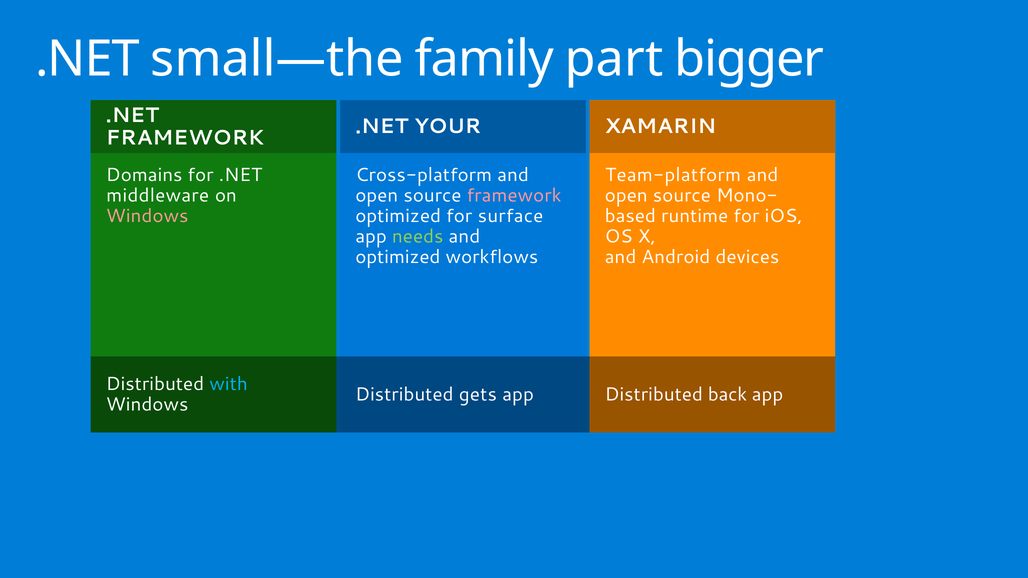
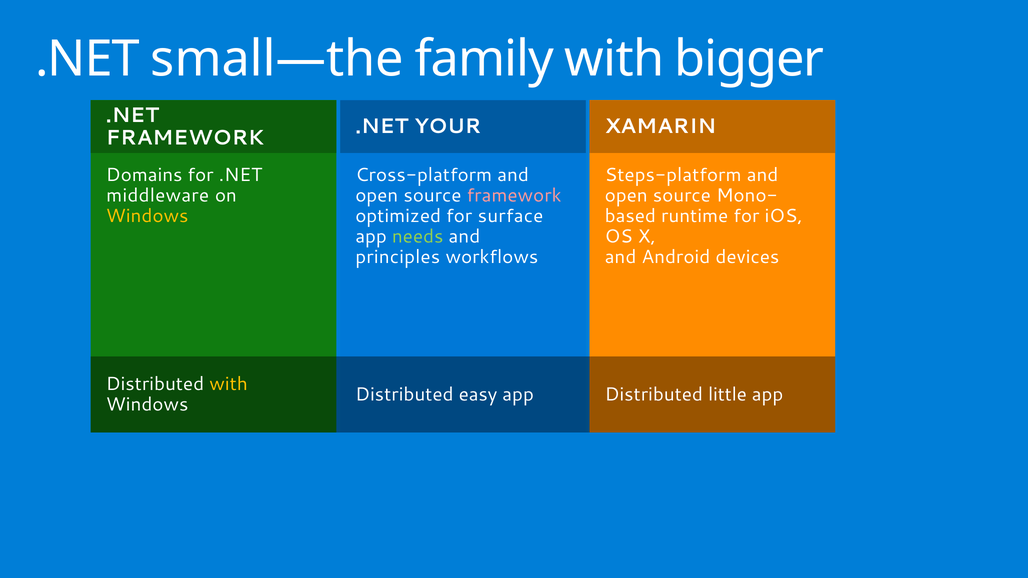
family part: part -> with
Team-platform: Team-platform -> Steps-platform
Windows at (147, 216) colour: pink -> yellow
optimized at (398, 257): optimized -> principles
with at (229, 384) colour: light blue -> yellow
gets: gets -> easy
back: back -> little
